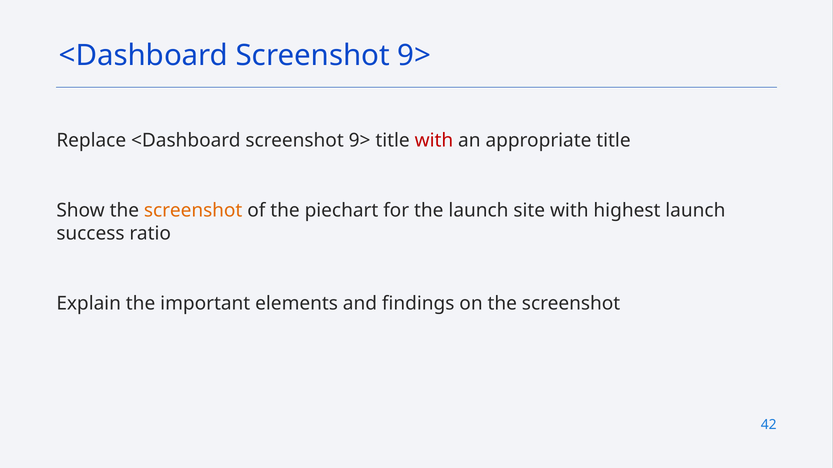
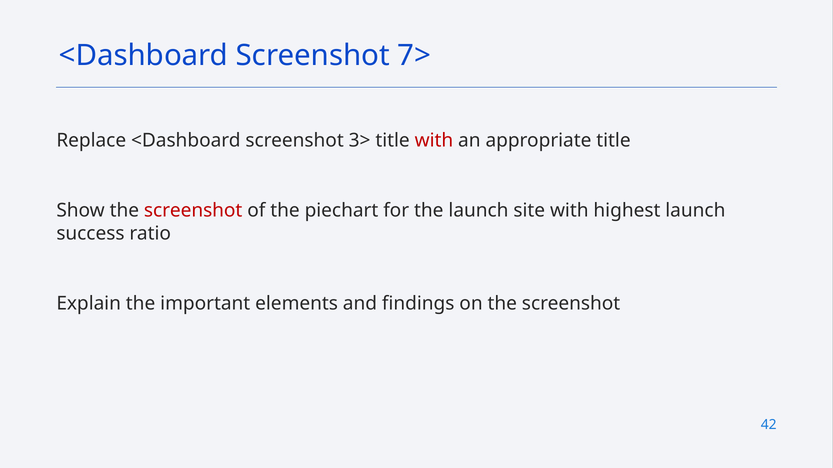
9> at (414, 56): 9> -> 7>
Replace <Dashboard screenshot 9>: 9> -> 3>
screenshot at (193, 211) colour: orange -> red
